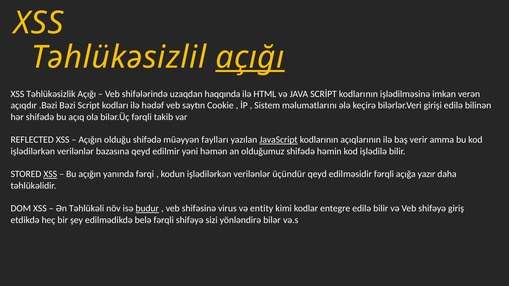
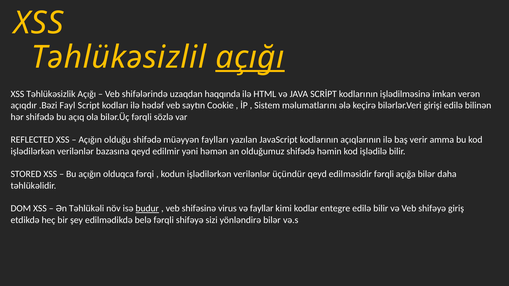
Bəzi: Bəzi -> Fayl
takib: takib -> sözlə
JavaScript underline: present -> none
XSS at (50, 174) underline: present -> none
yanında: yanında -> olduqca
açığa yazır: yazır -> bilər
entity: entity -> fayllar
